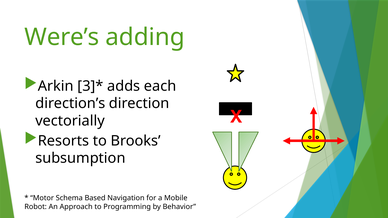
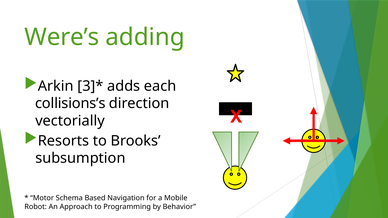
direction’s: direction’s -> collisions’s
